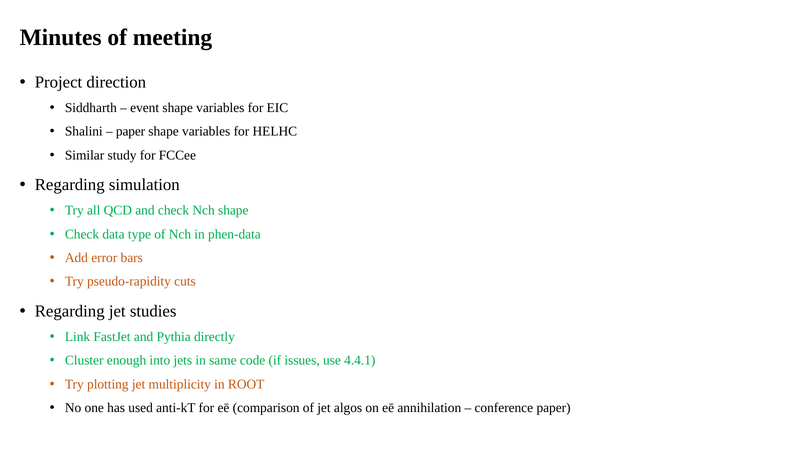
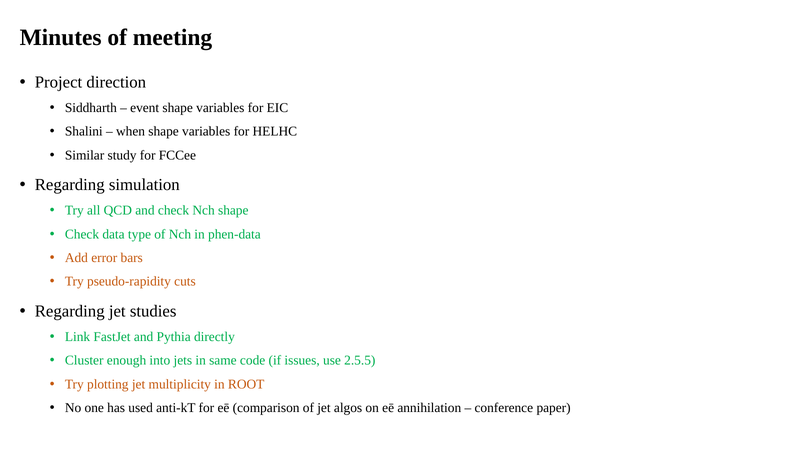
paper at (131, 131): paper -> when
4.4.1: 4.4.1 -> 2.5.5
